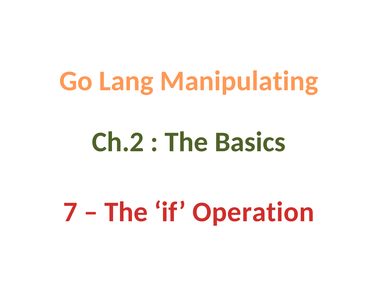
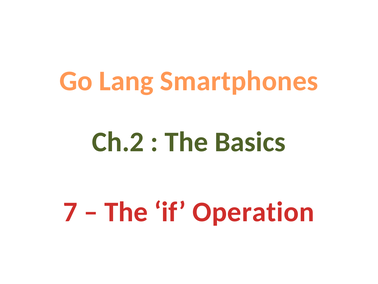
Manipulating: Manipulating -> Smartphones
